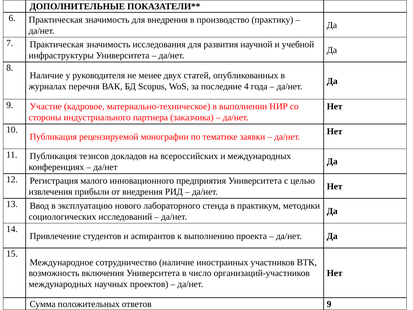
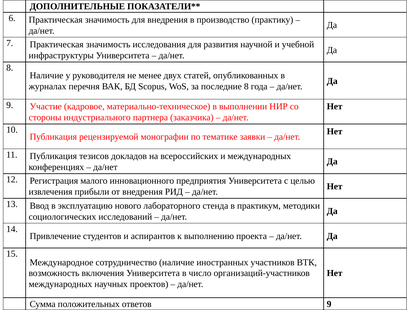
последние 4: 4 -> 8
